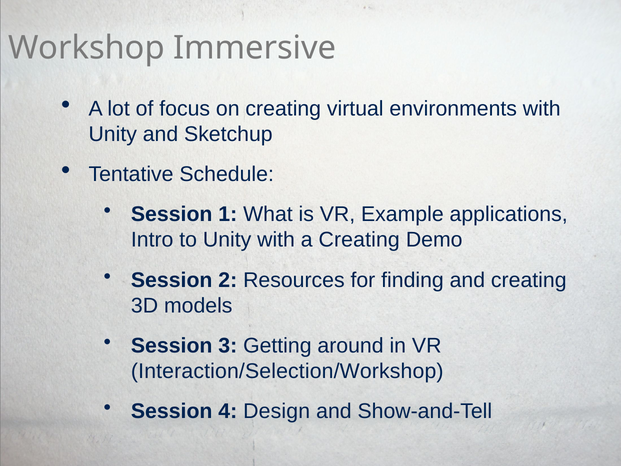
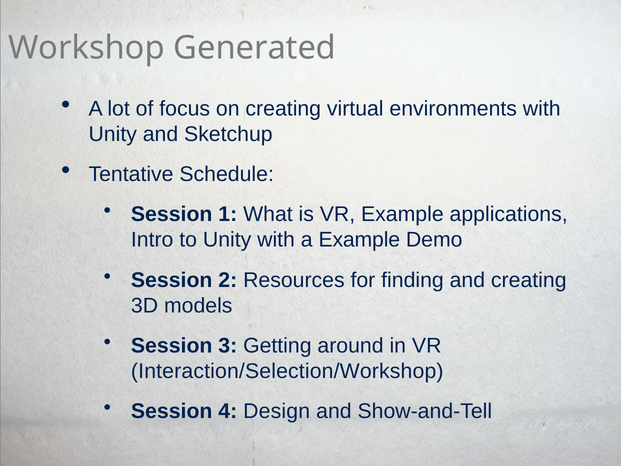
Immersive: Immersive -> Generated
a Creating: Creating -> Example
